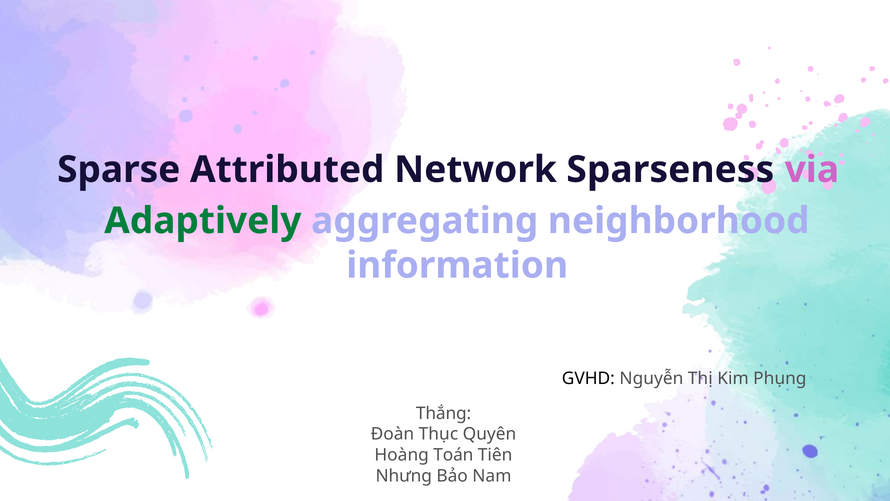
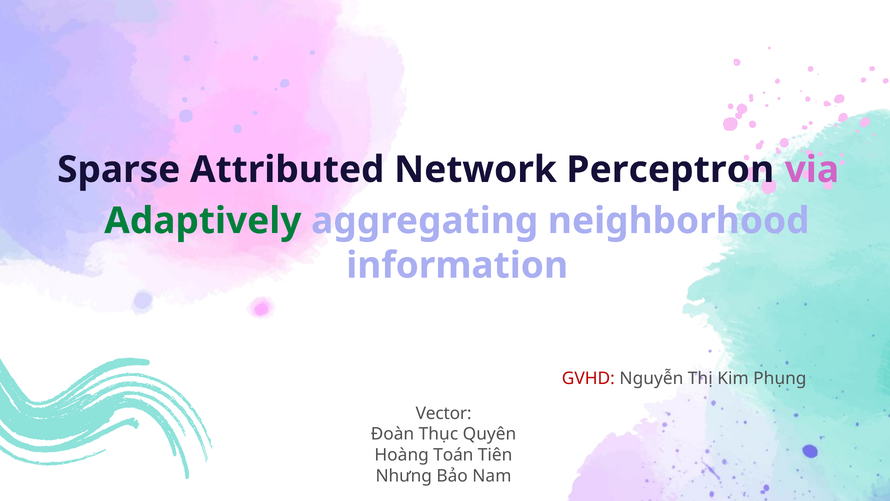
Sparseness: Sparseness -> Perceptron
GVHD colour: black -> red
Thắng: Thắng -> Vector
